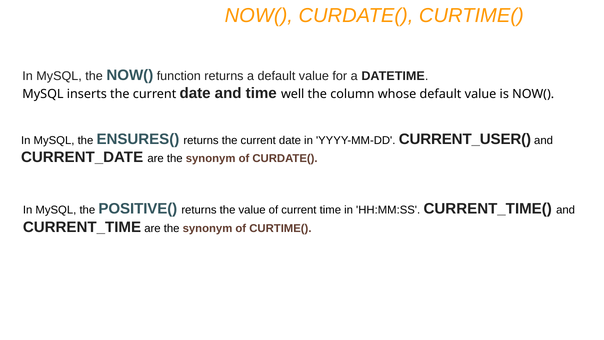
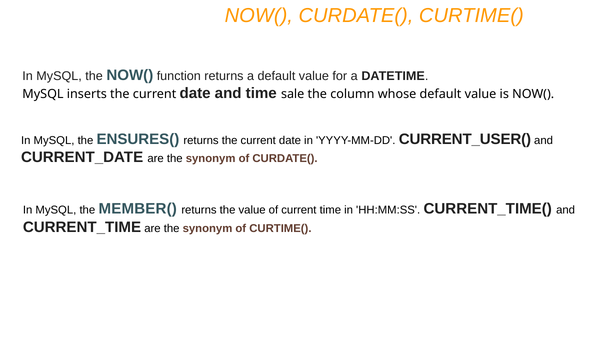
well: well -> sale
POSITIVE(: POSITIVE( -> MEMBER(
